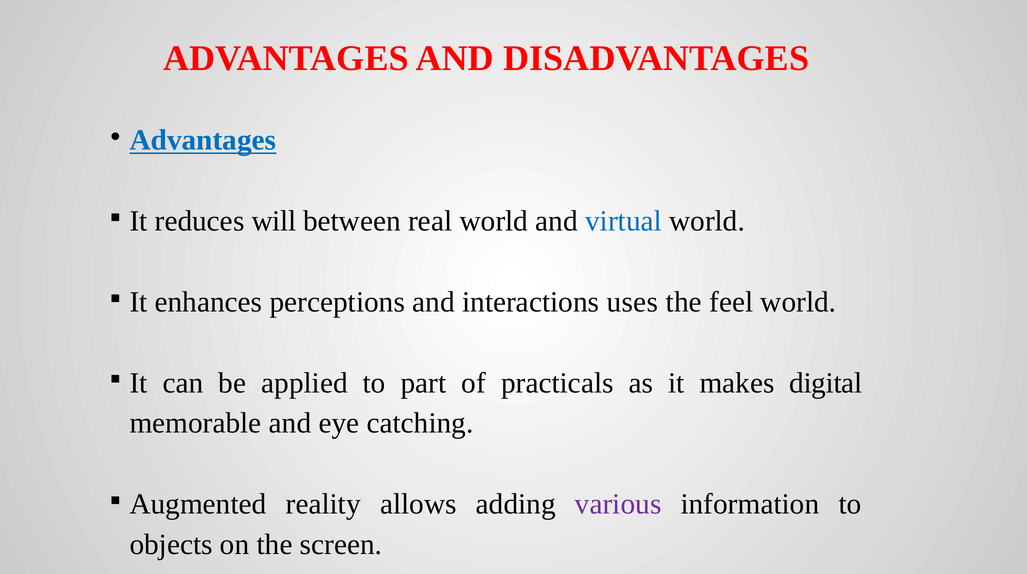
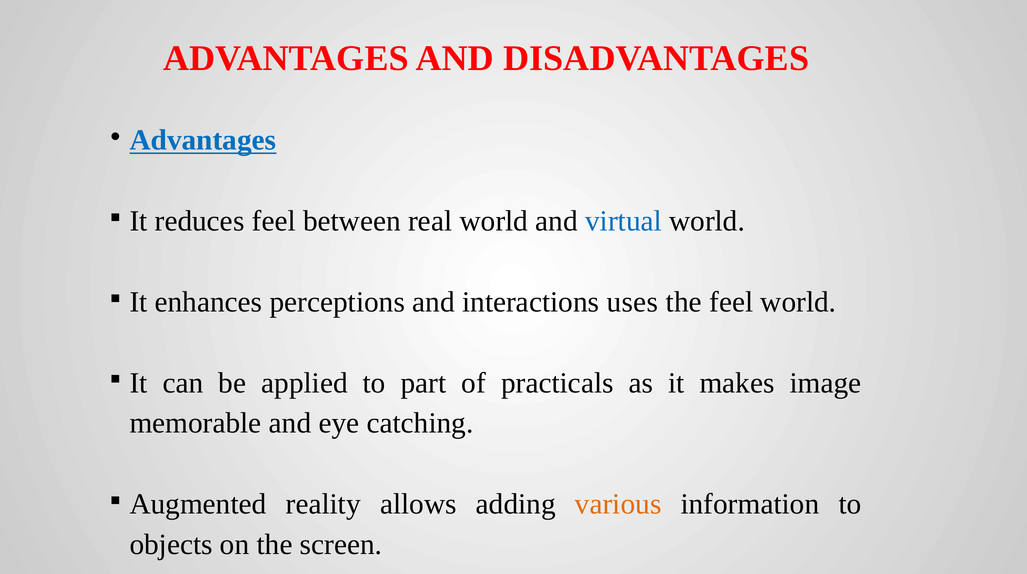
reduces will: will -> feel
digital: digital -> image
various colour: purple -> orange
